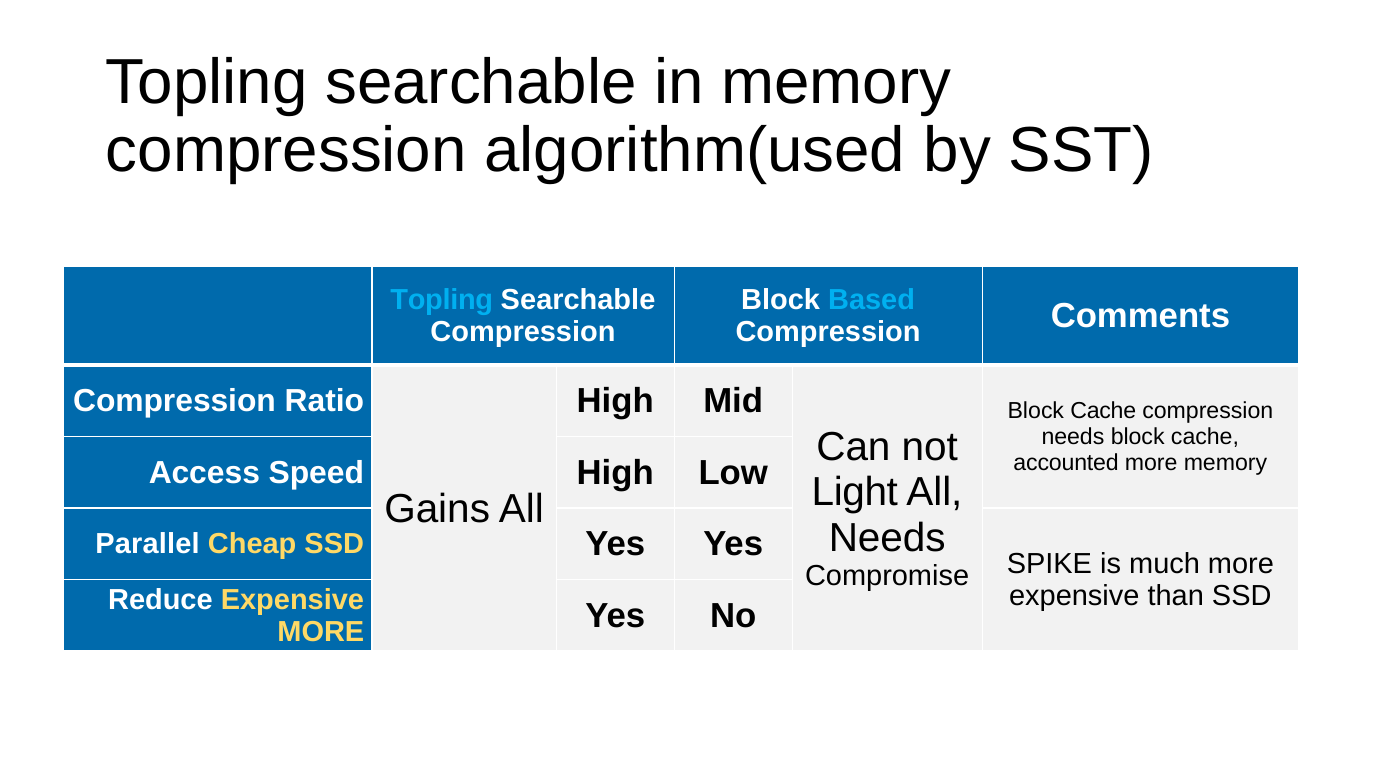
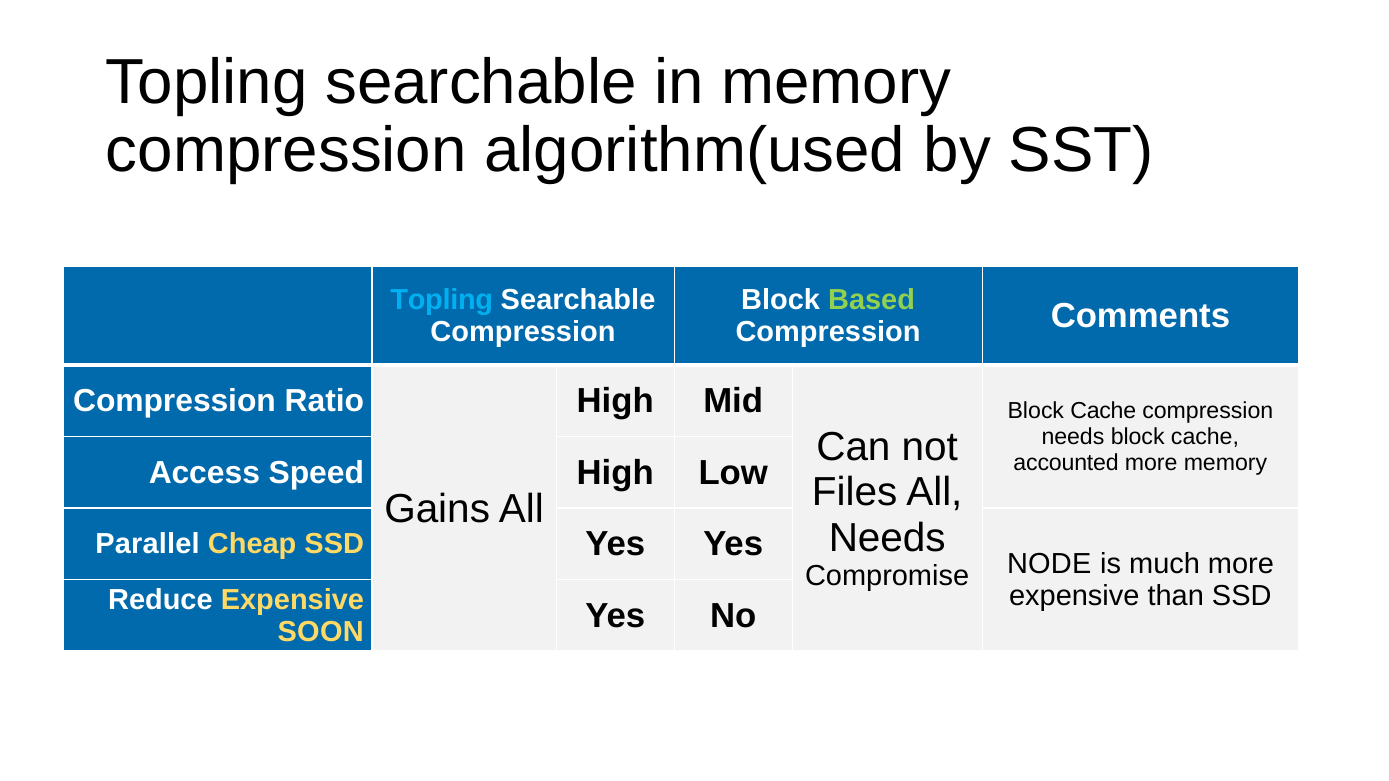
Based colour: light blue -> light green
Light: Light -> Files
SPIKE: SPIKE -> NODE
MORE at (321, 632): MORE -> SOON
